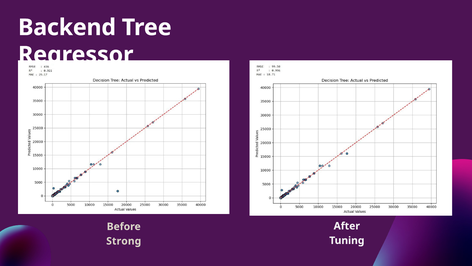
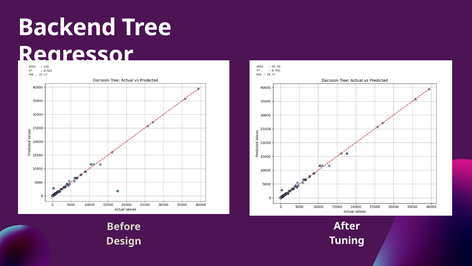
Strong: Strong -> Design
